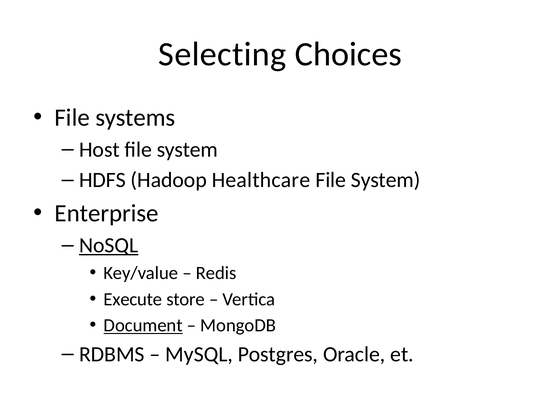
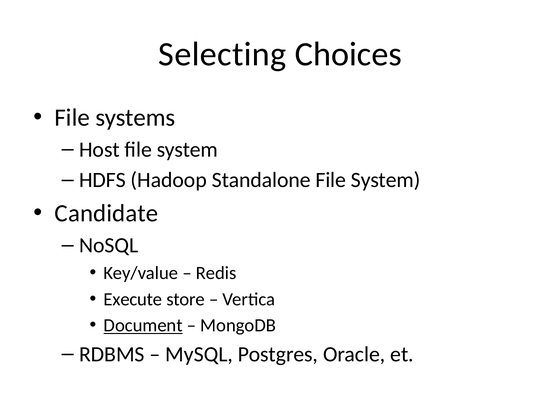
Healthcare: Healthcare -> Standalone
Enterprise: Enterprise -> Candidate
NoSQL underline: present -> none
